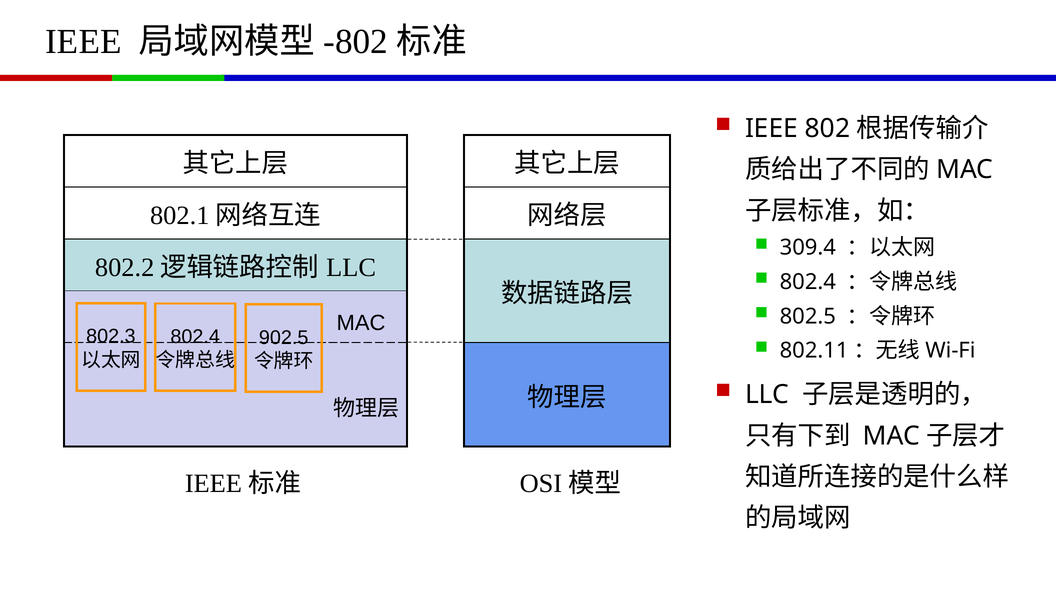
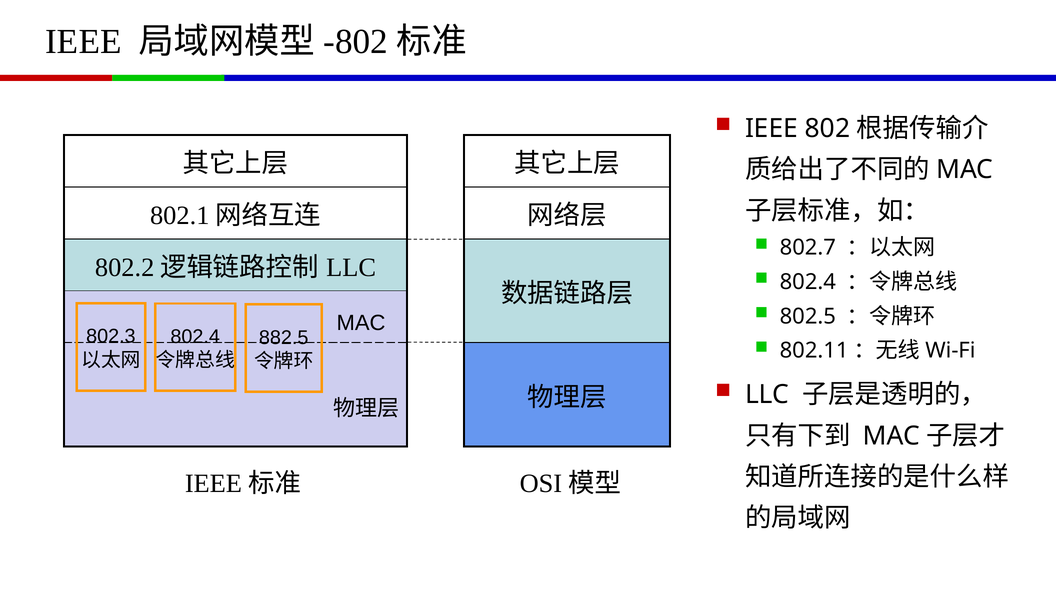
309.4: 309.4 -> 802.7
902.5: 902.5 -> 882.5
